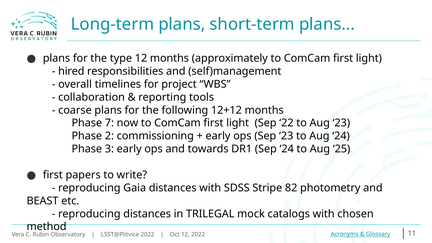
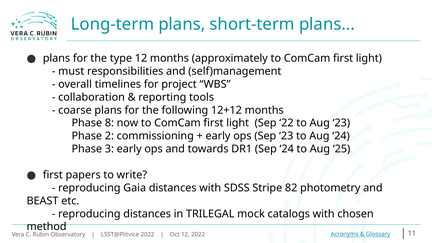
hired: hired -> must
7: 7 -> 8
